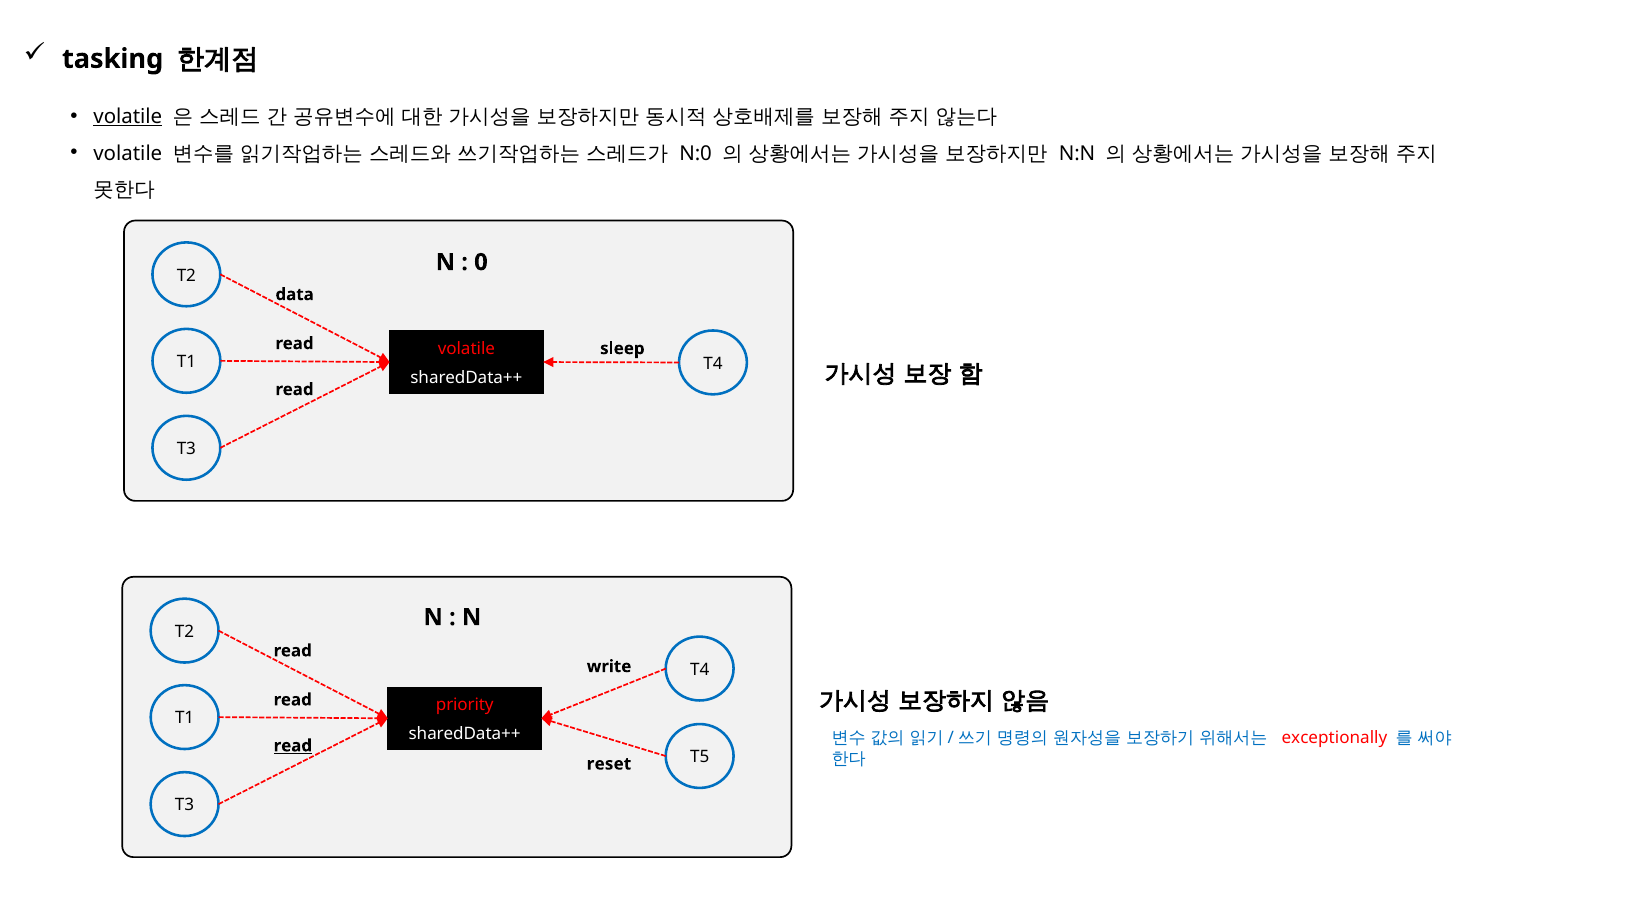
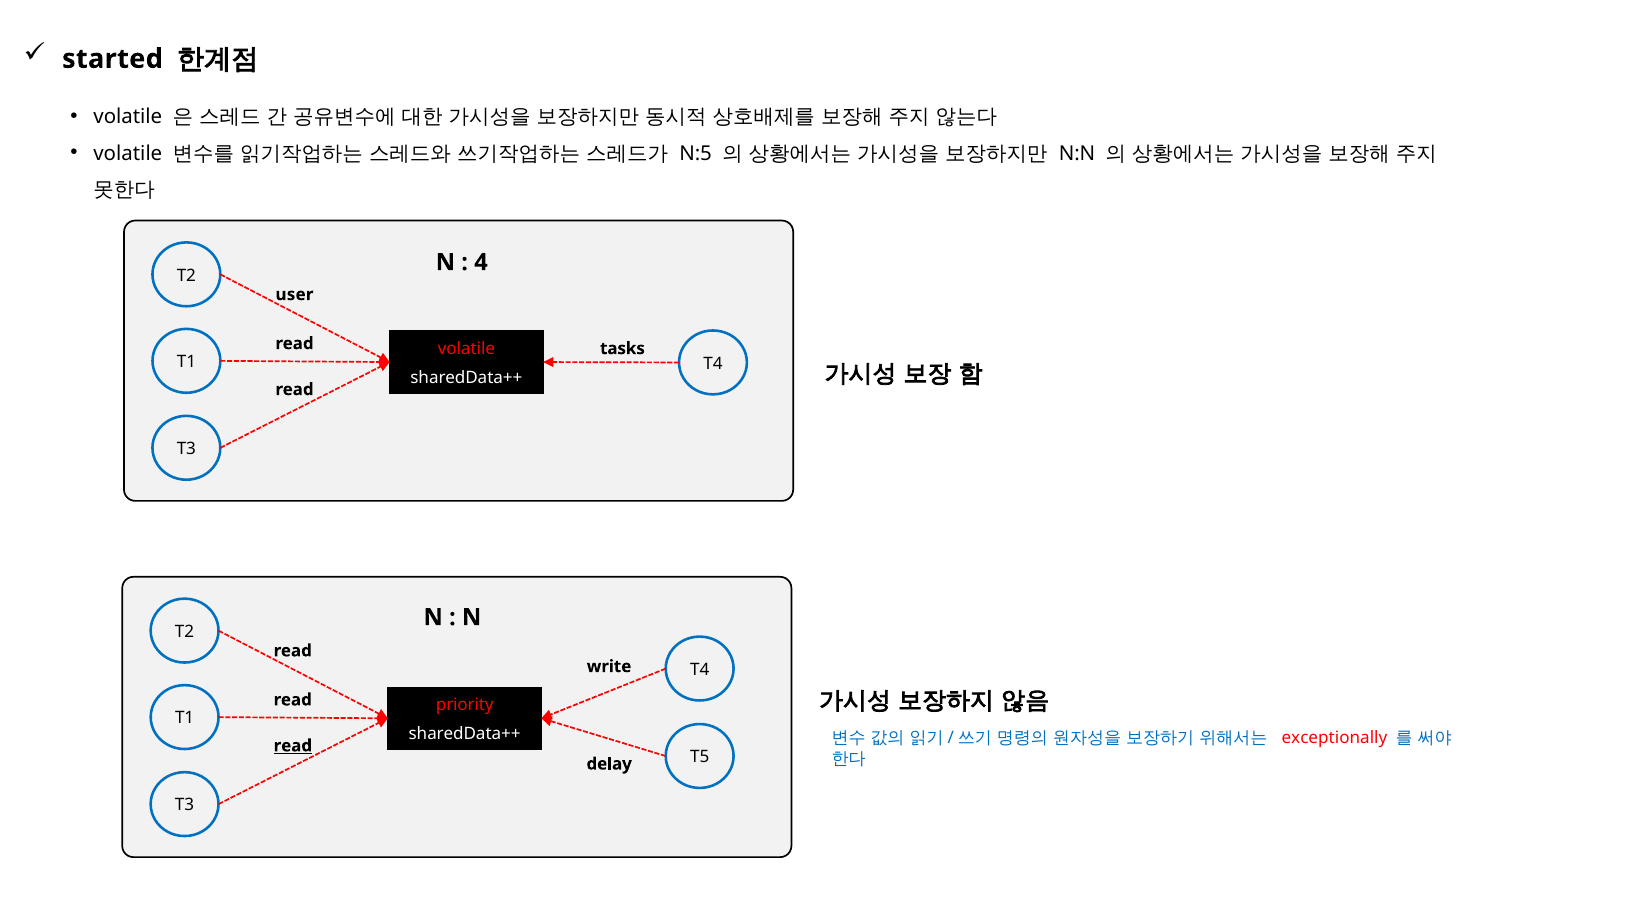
tasking: tasking -> started
volatile at (128, 116) underline: present -> none
N:0: N:0 -> N:5
0: 0 -> 4
data: data -> user
sleep: sleep -> tasks
reset: reset -> delay
